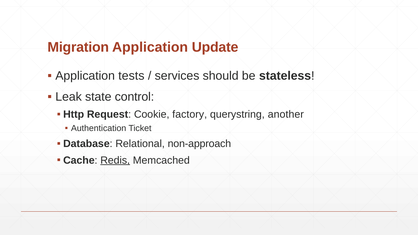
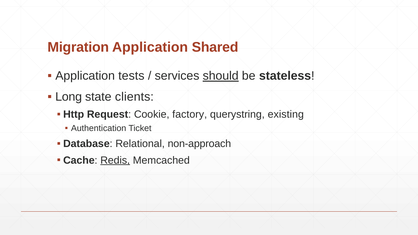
Update: Update -> Shared
should underline: none -> present
Leak: Leak -> Long
control: control -> clients
another: another -> existing
